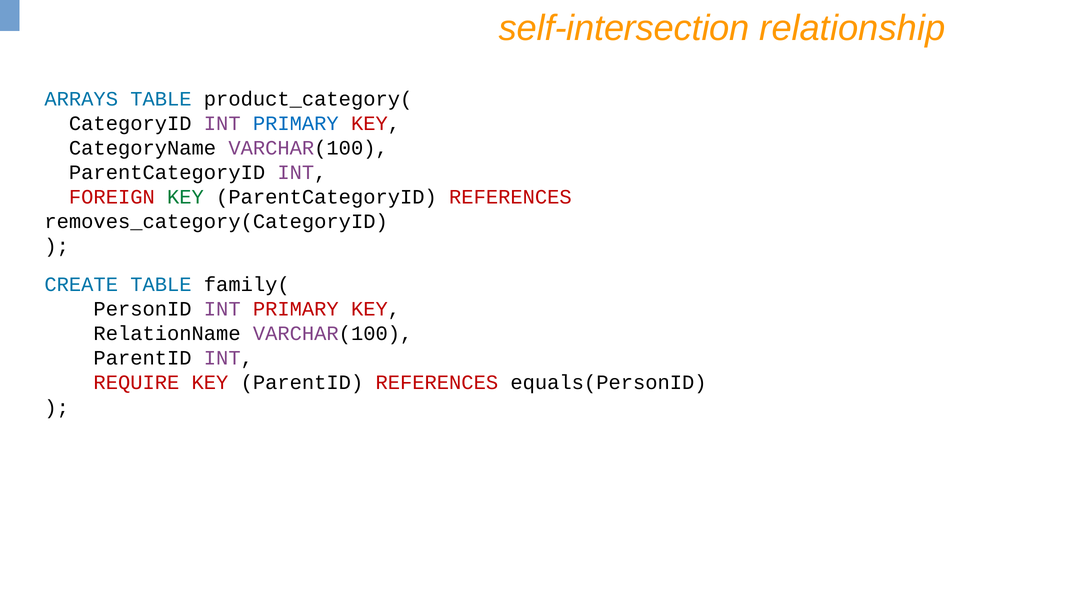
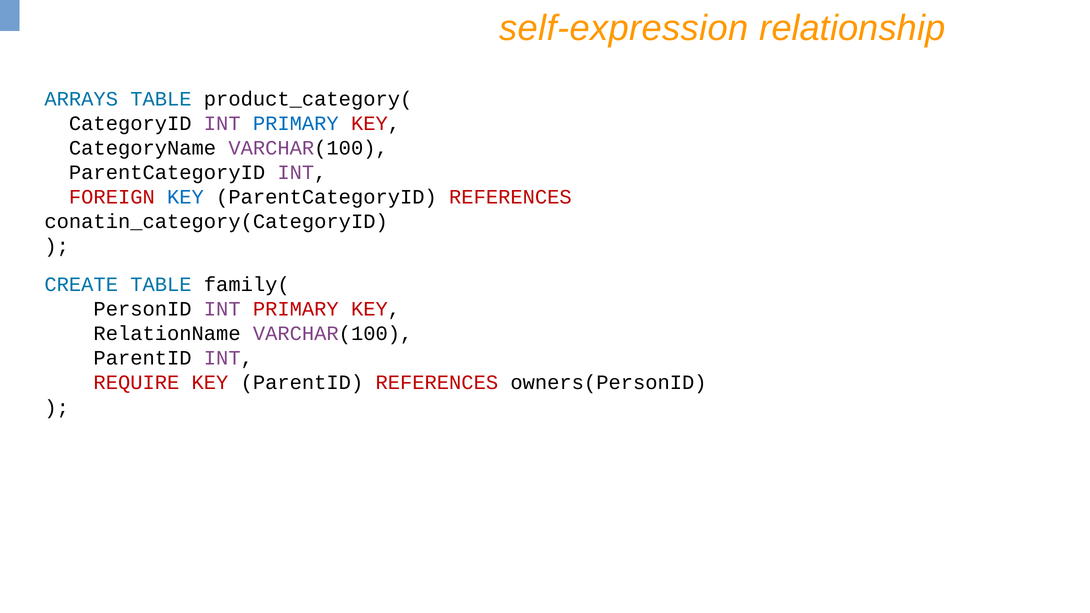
self-intersection: self-intersection -> self-expression
KEY at (185, 197) colour: green -> blue
removes_category(CategoryID: removes_category(CategoryID -> conatin_category(CategoryID
equals(PersonID: equals(PersonID -> owners(PersonID
